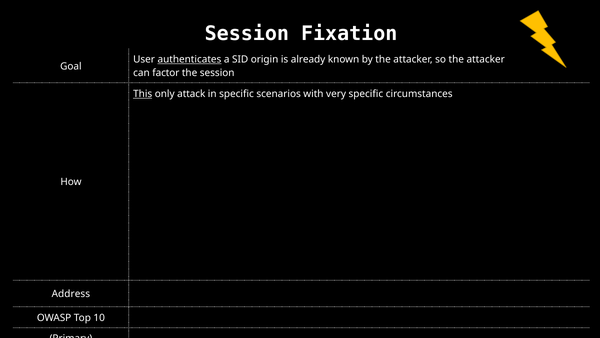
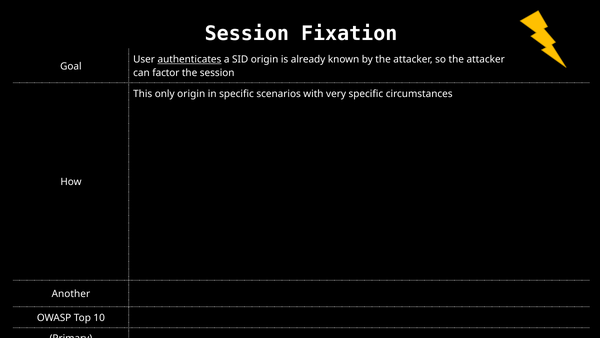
This underline: present -> none
only attack: attack -> origin
Address: Address -> Another
